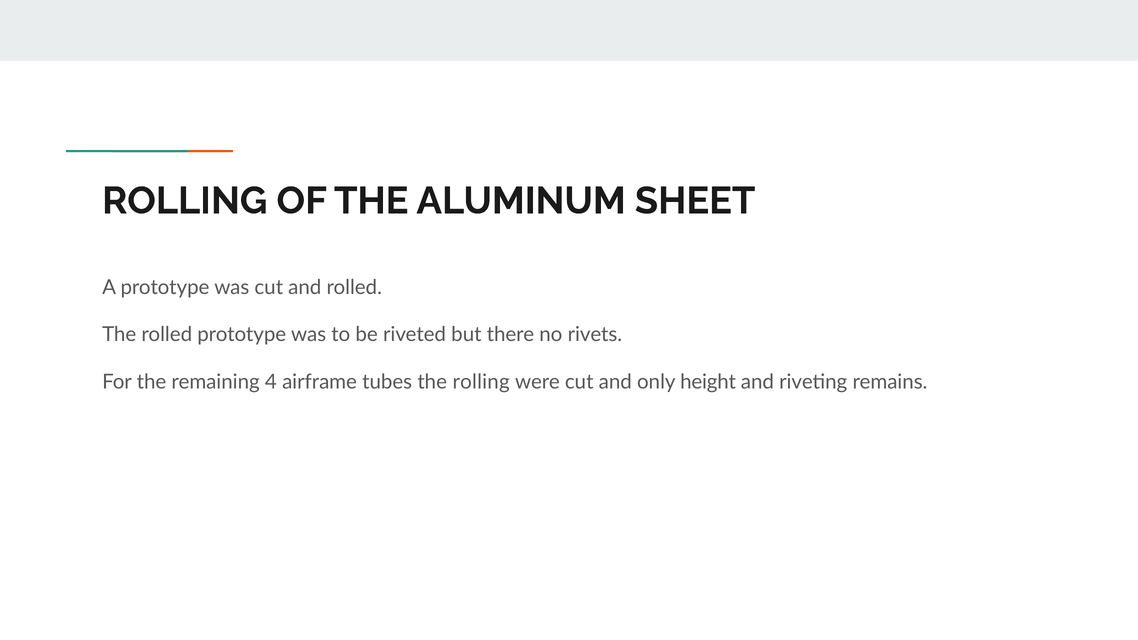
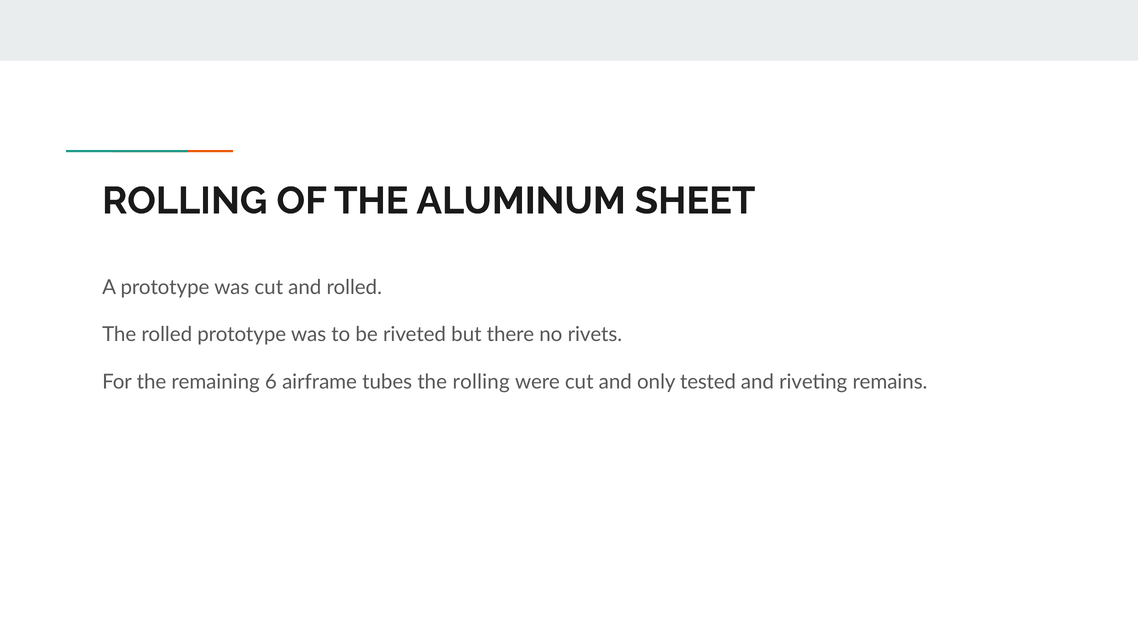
4: 4 -> 6
height: height -> tested
